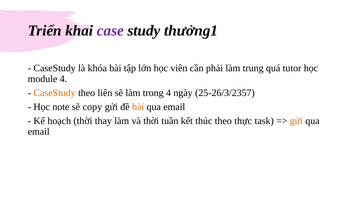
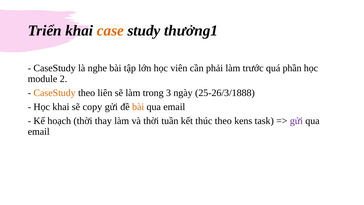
case colour: purple -> orange
khóa: khóa -> nghe
trung: trung -> trước
tutor: tutor -> phần
module 4: 4 -> 2
trong 4: 4 -> 3
25-26/3/2357: 25-26/3/2357 -> 25-26/3/1888
Học note: note -> khai
thực: thực -> kens
gửi at (296, 121) colour: orange -> purple
